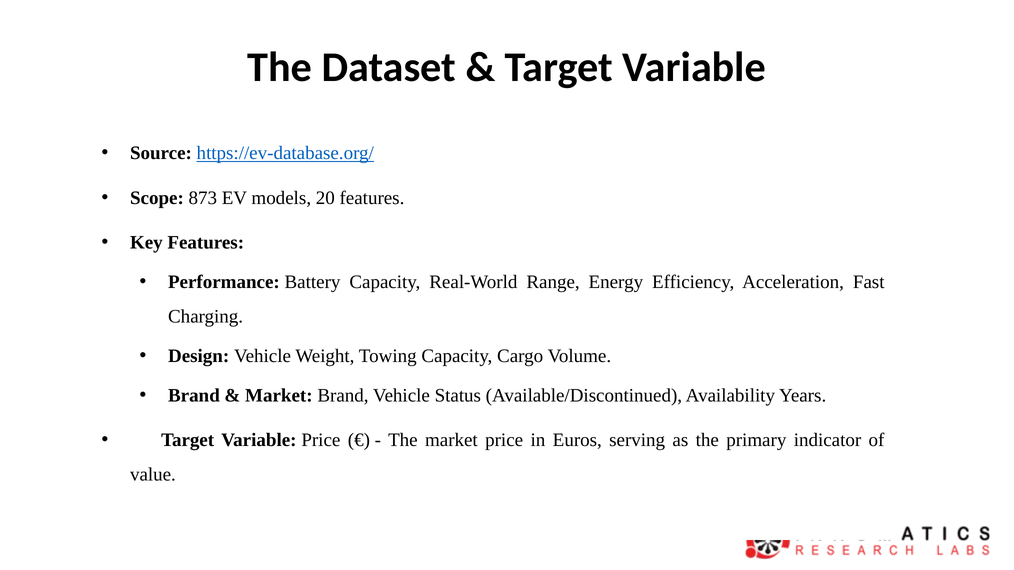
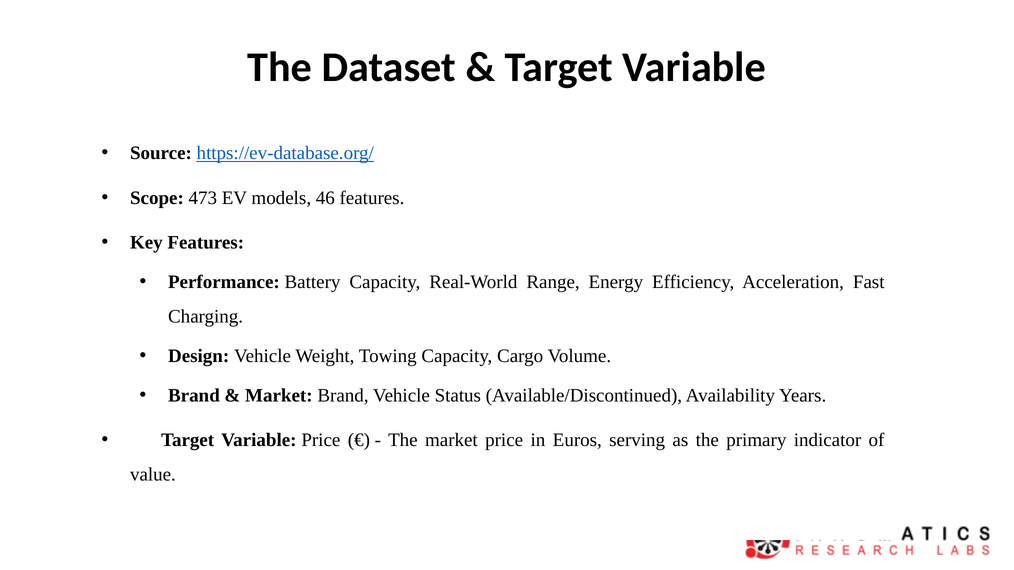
873: 873 -> 473
20: 20 -> 46
